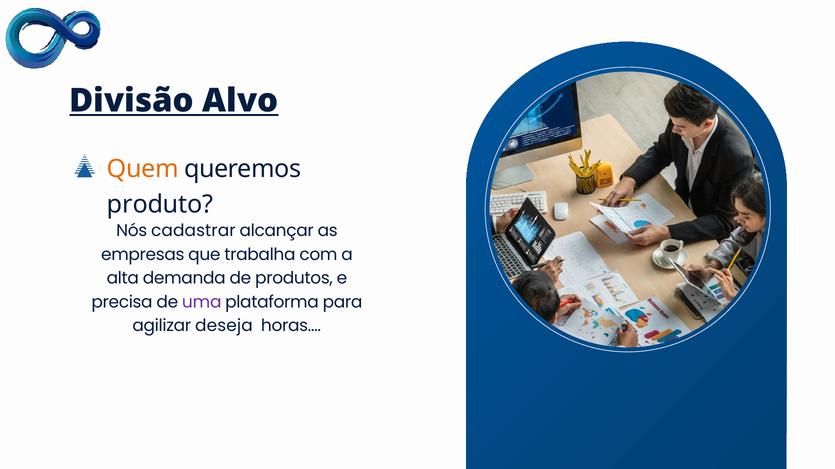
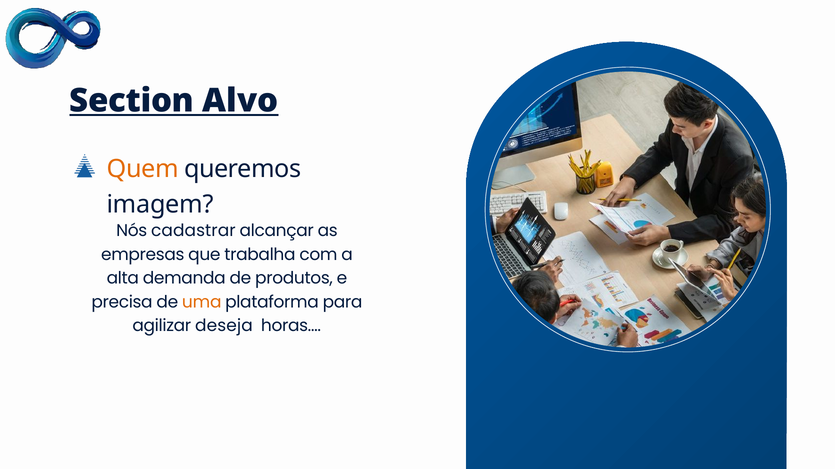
Divisão: Divisão -> Section
produto: produto -> imagem
uma colour: purple -> orange
